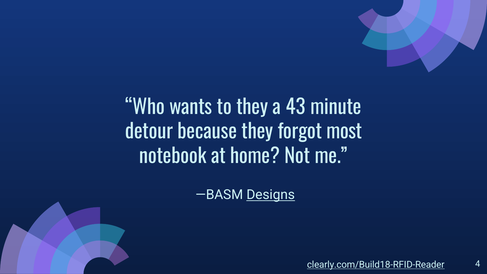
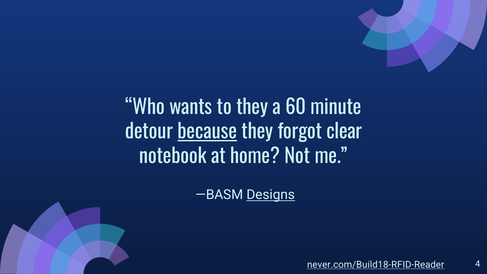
43: 43 -> 60
because underline: none -> present
most: most -> clear
clearly.com/Build18-RFID-Reader: clearly.com/Build18-RFID-Reader -> never.com/Build18-RFID-Reader
